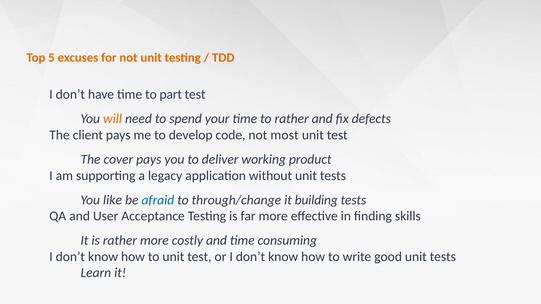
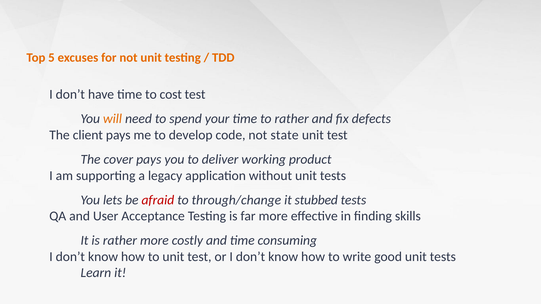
part: part -> cost
most: most -> state
like: like -> lets
afraid colour: blue -> red
building: building -> stubbed
